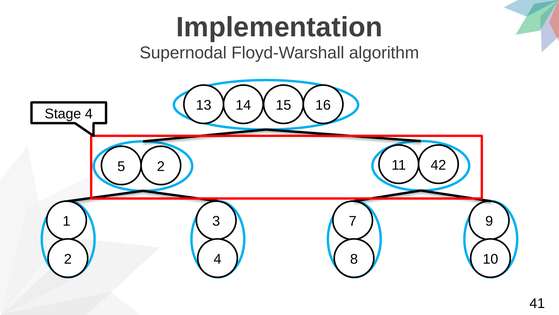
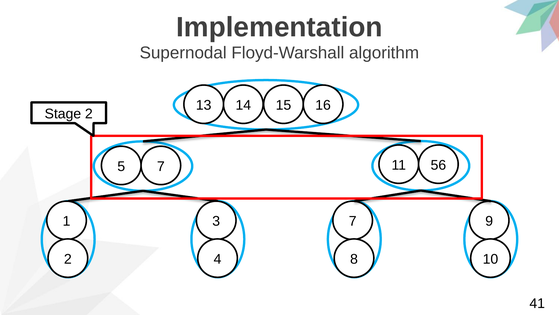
Stage 4: 4 -> 2
5 2: 2 -> 7
42: 42 -> 56
